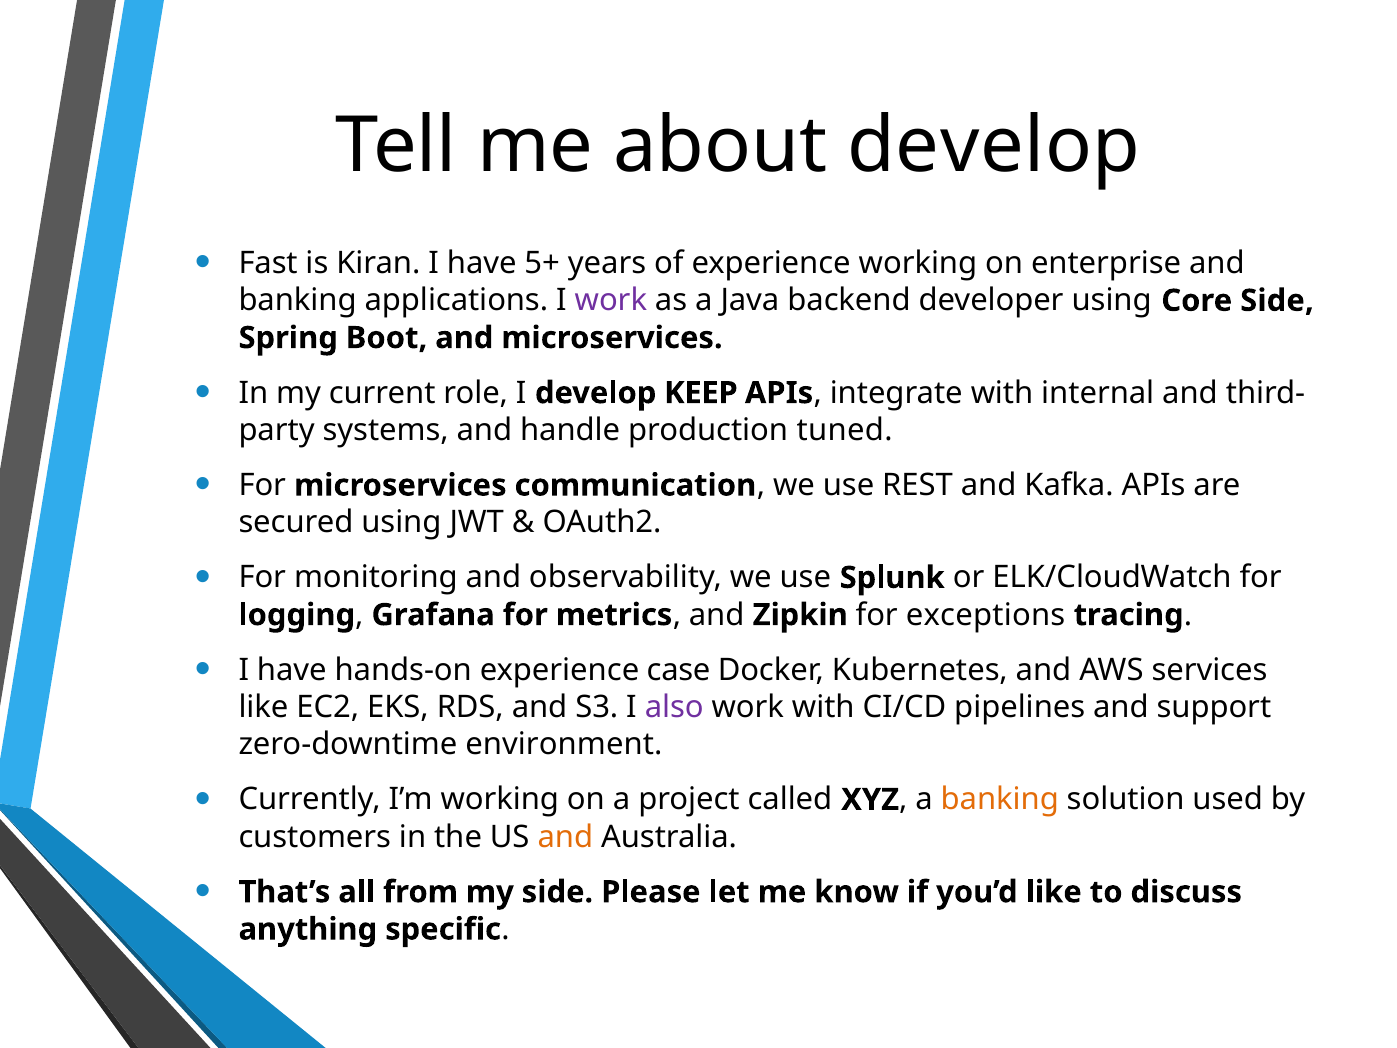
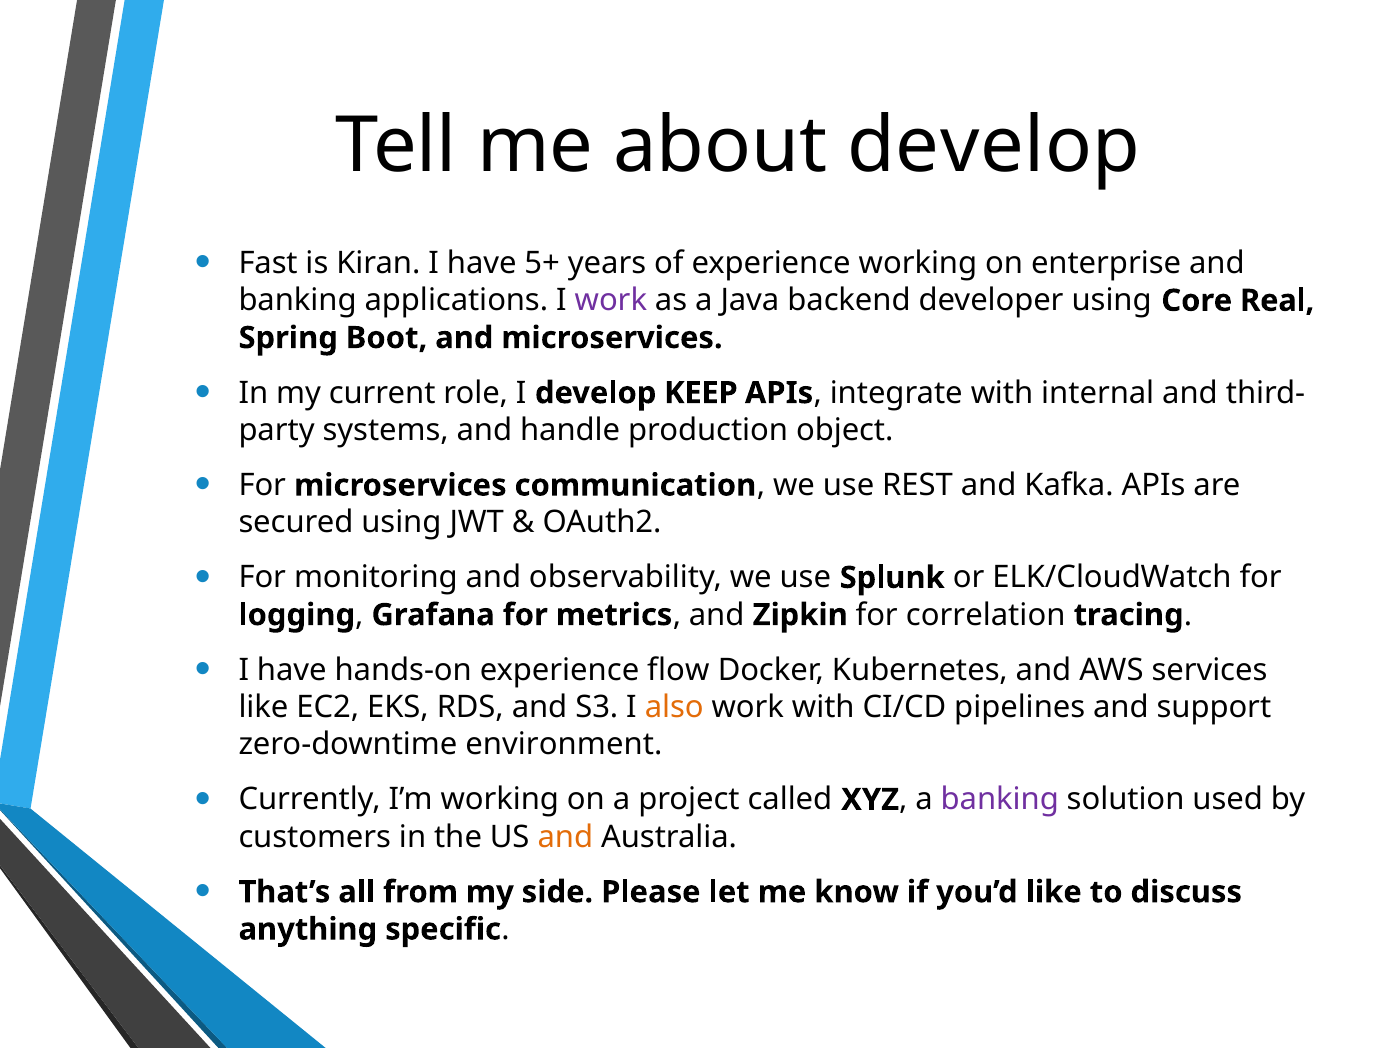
Core Side: Side -> Real
tuned: tuned -> object
exceptions: exceptions -> correlation
case: case -> flow
also colour: purple -> orange
banking at (1000, 800) colour: orange -> purple
